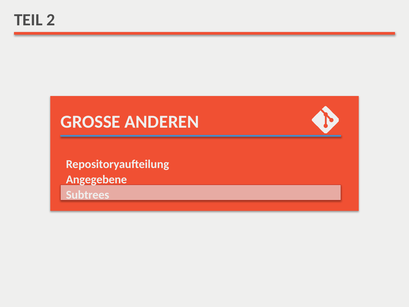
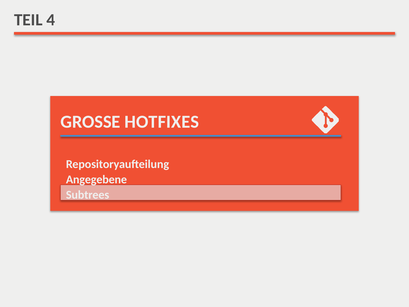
2: 2 -> 4
ANDEREN: ANDEREN -> HOTFIXES
